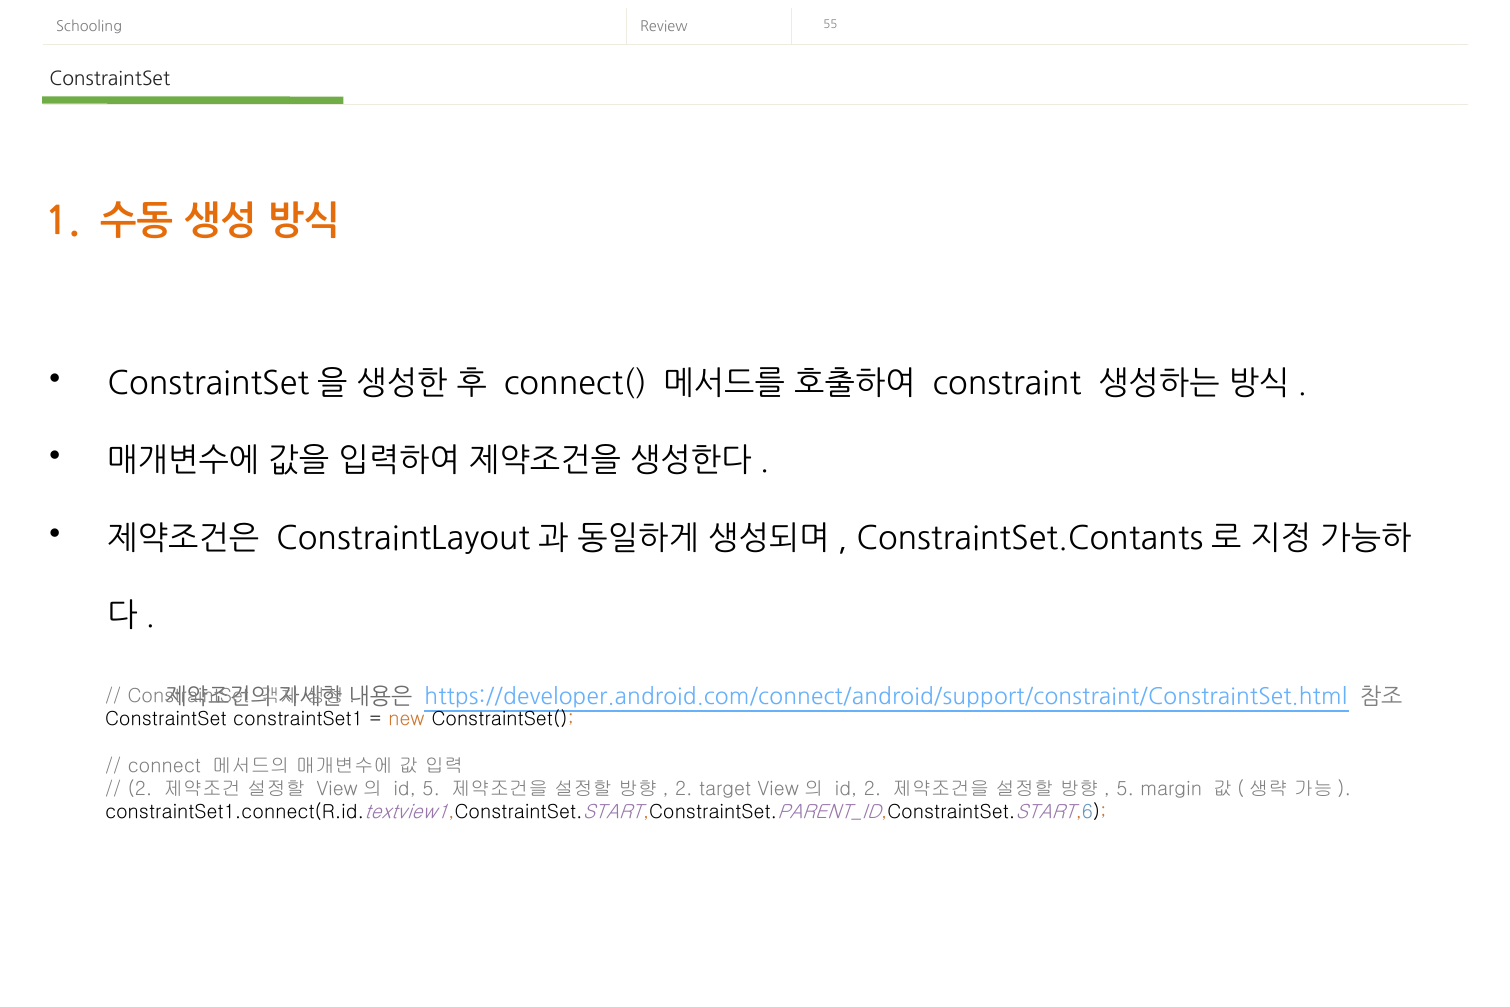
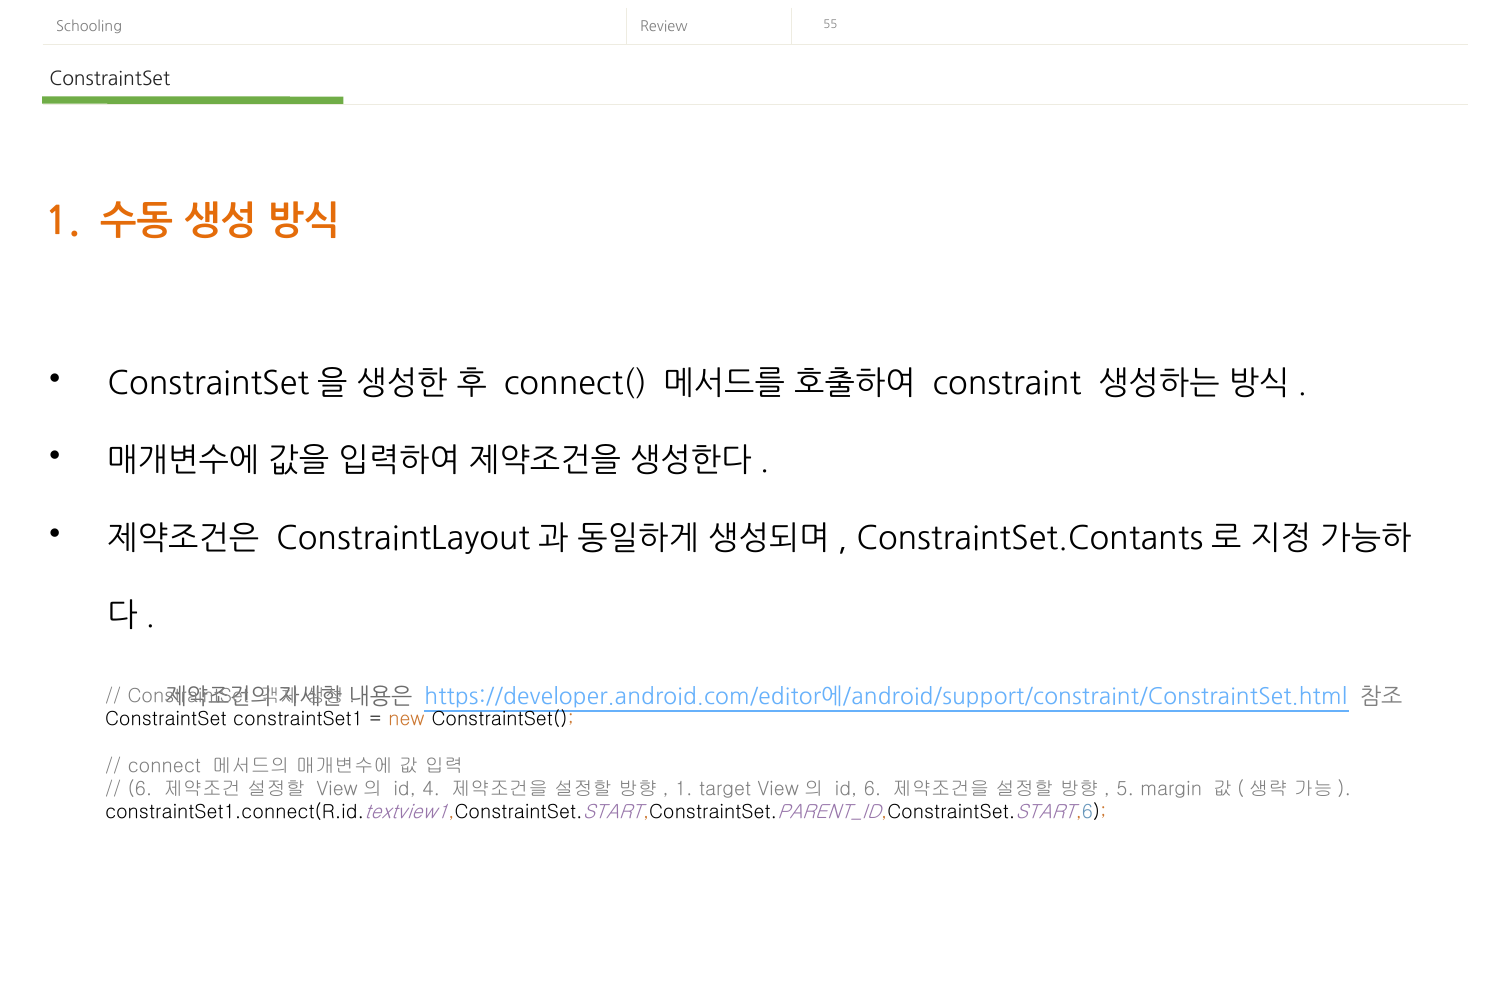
https://developer.android.com/connect/android/support/constraint/ConstraintSet.html: https://developer.android.com/connect/android/support/constraint/ConstraintSet.html -> https://developer.android.com/editor에/android/support/constraint/ConstraintSet.html
2 at (140, 789): 2 -> 6
id 5: 5 -> 4
2 at (684, 789): 2 -> 1
id 2: 2 -> 6
